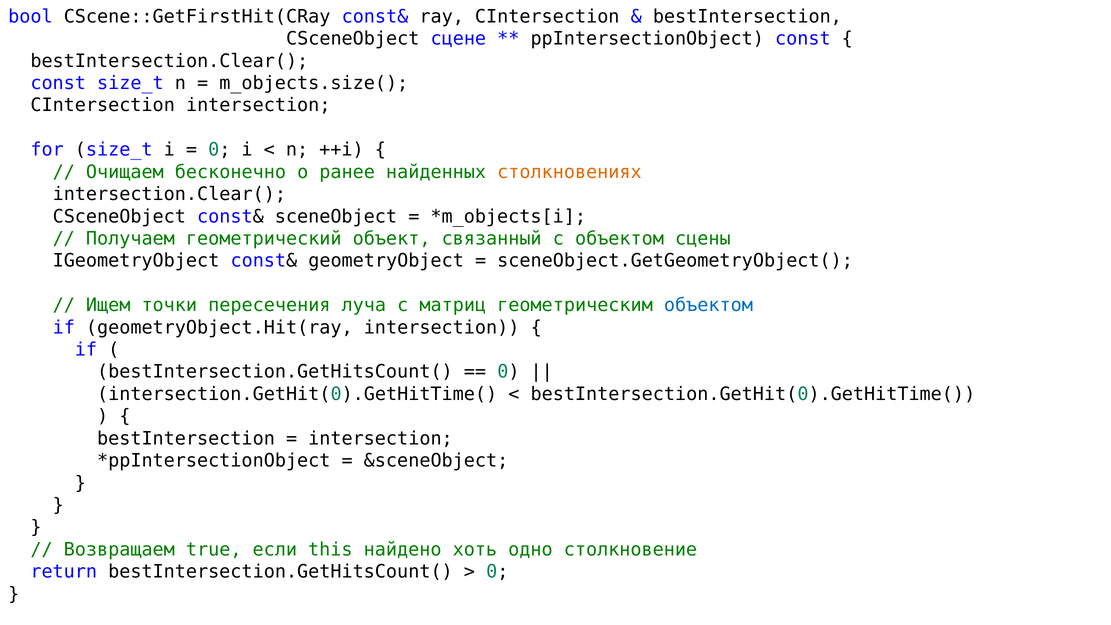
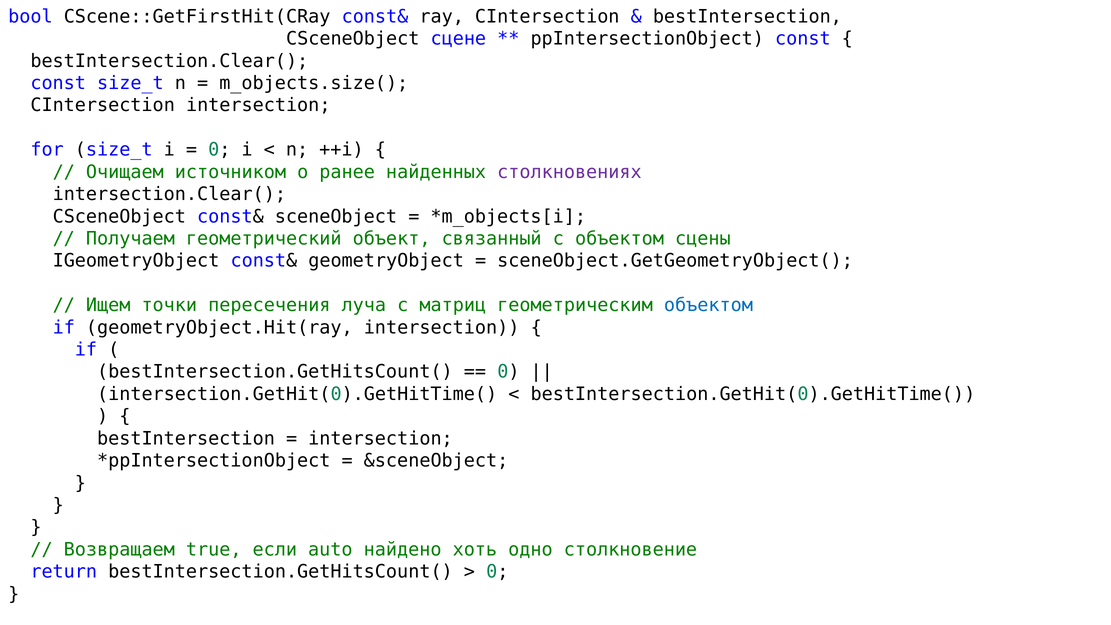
бесконечно: бесконечно -> источником
столкновениях colour: orange -> purple
this: this -> auto
